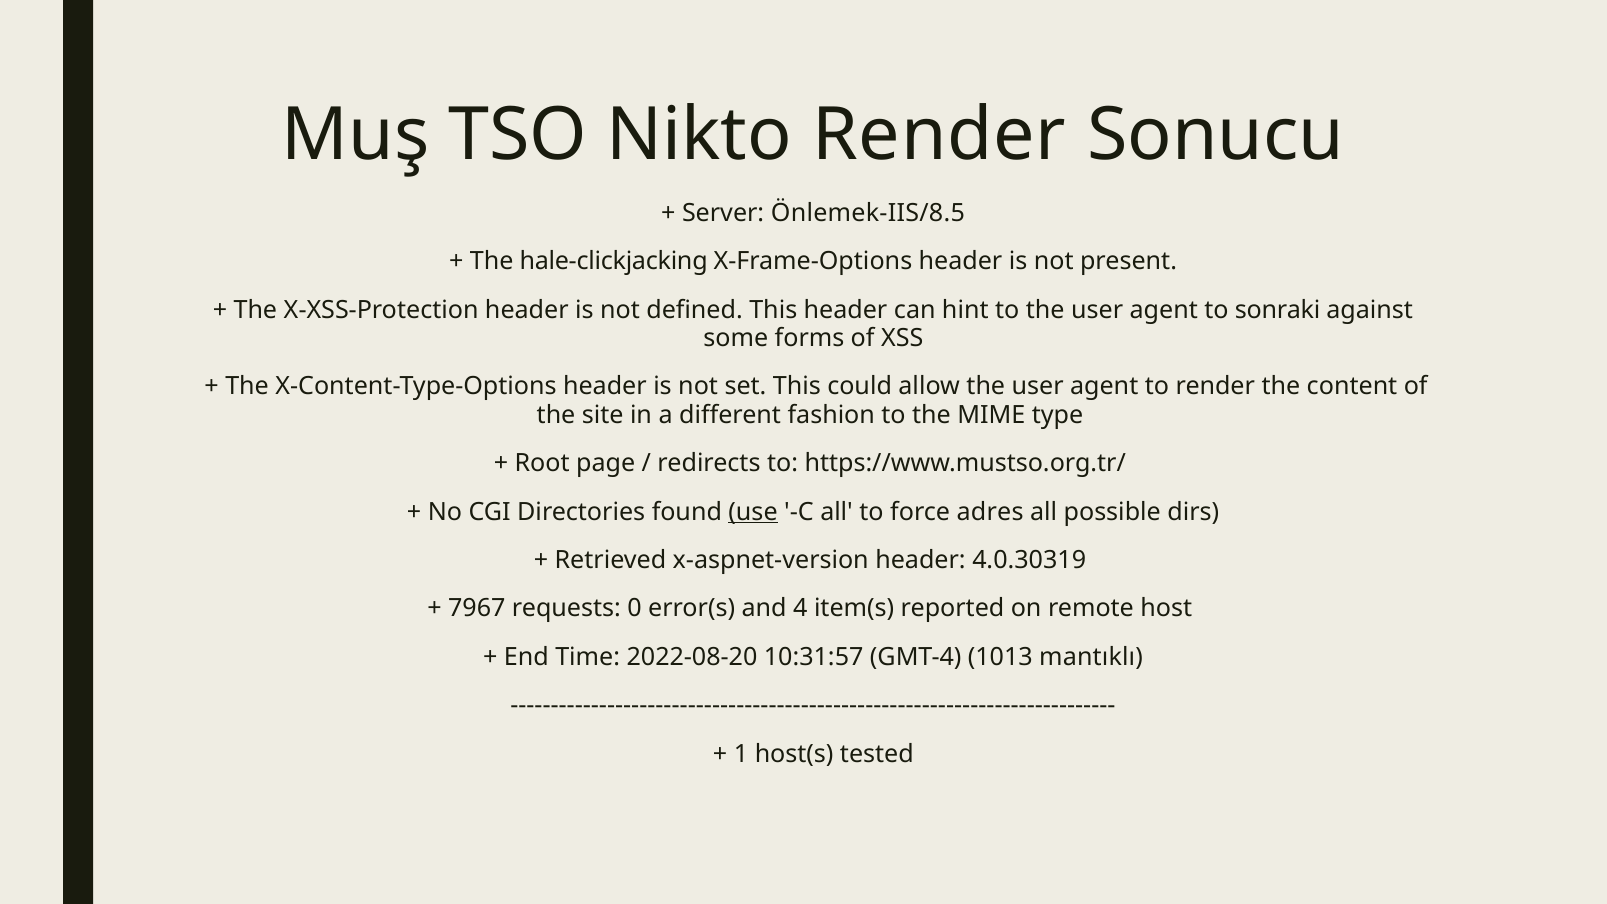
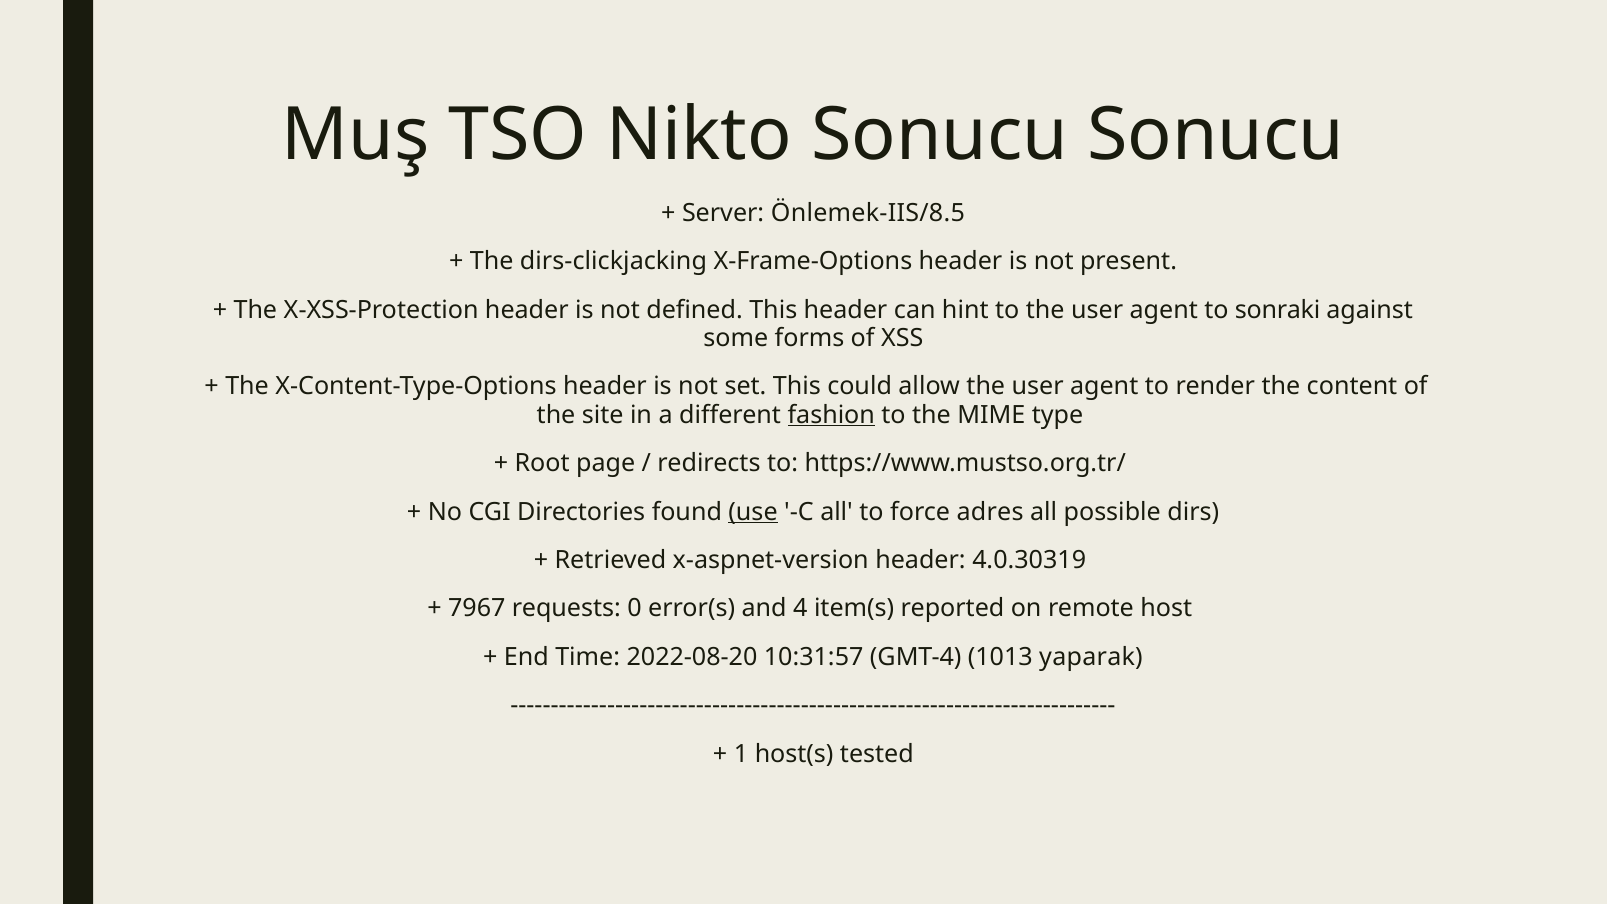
Nikto Render: Render -> Sonucu
hale-clickjacking: hale-clickjacking -> dirs-clickjacking
fashion underline: none -> present
mantıklı: mantıklı -> yaparak
